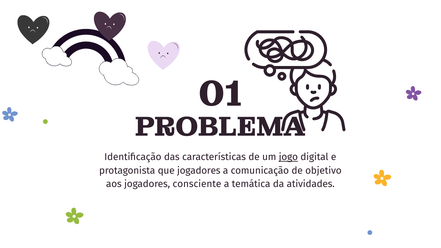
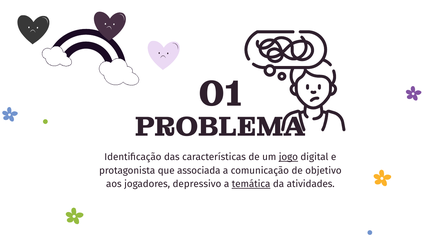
que jogadores: jogadores -> associada
consciente: consciente -> depressivo
temática underline: none -> present
